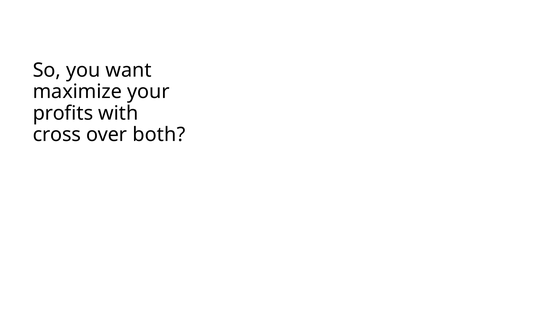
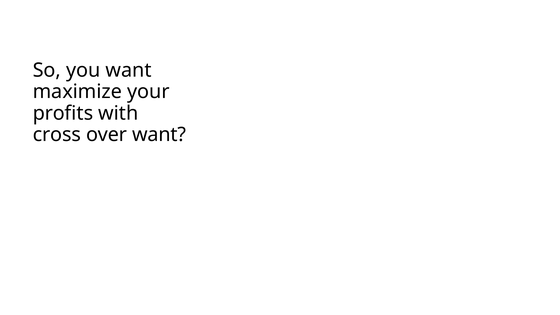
over both: both -> want
